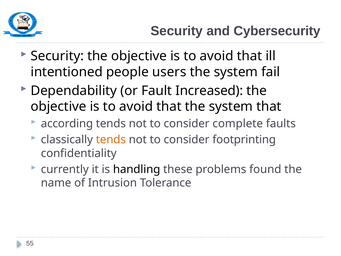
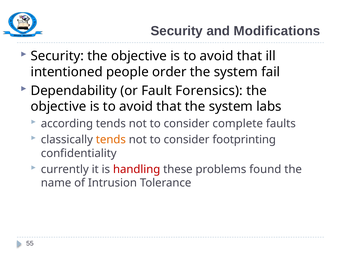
Cybersecurity: Cybersecurity -> Modifications
users: users -> order
Increased: Increased -> Forensics
system that: that -> labs
handling colour: black -> red
